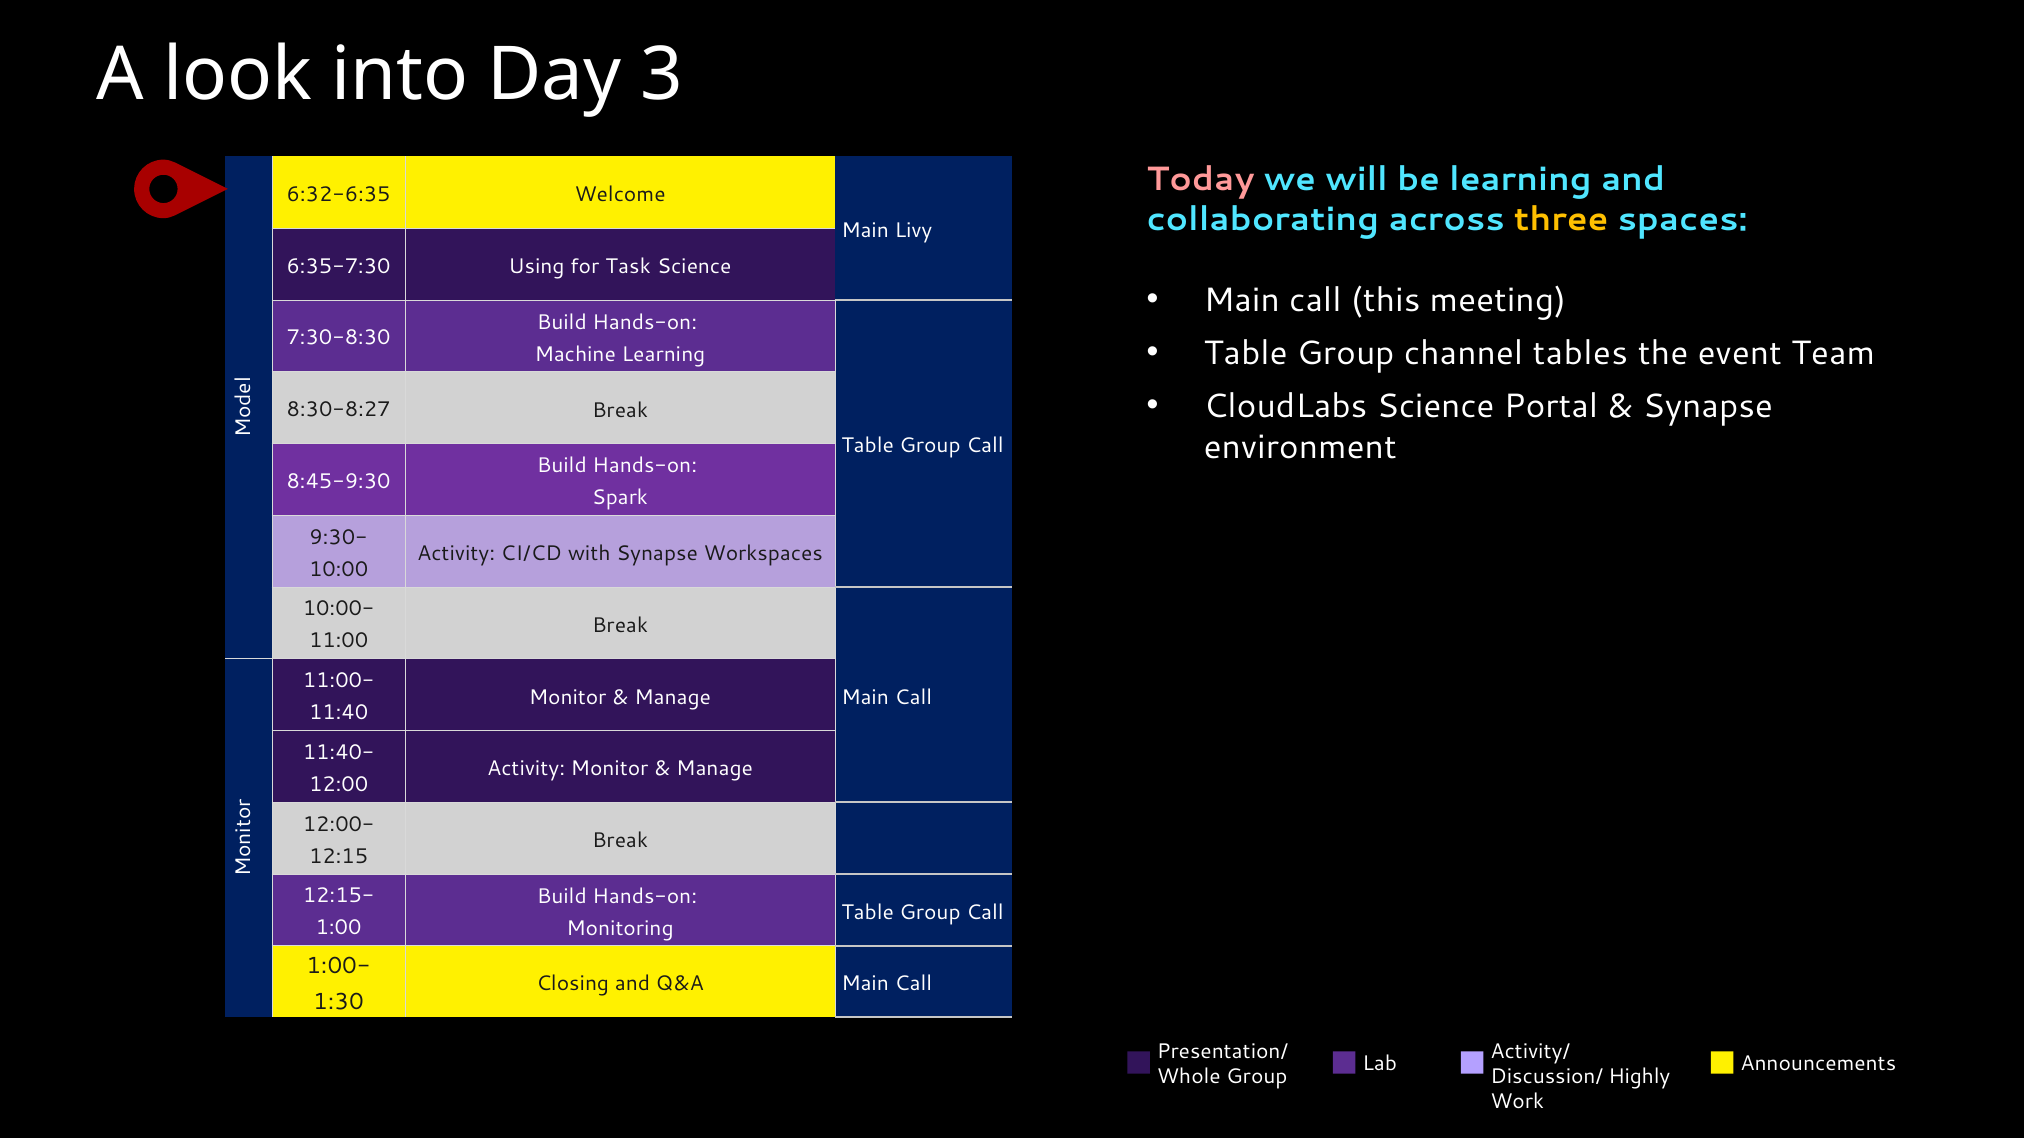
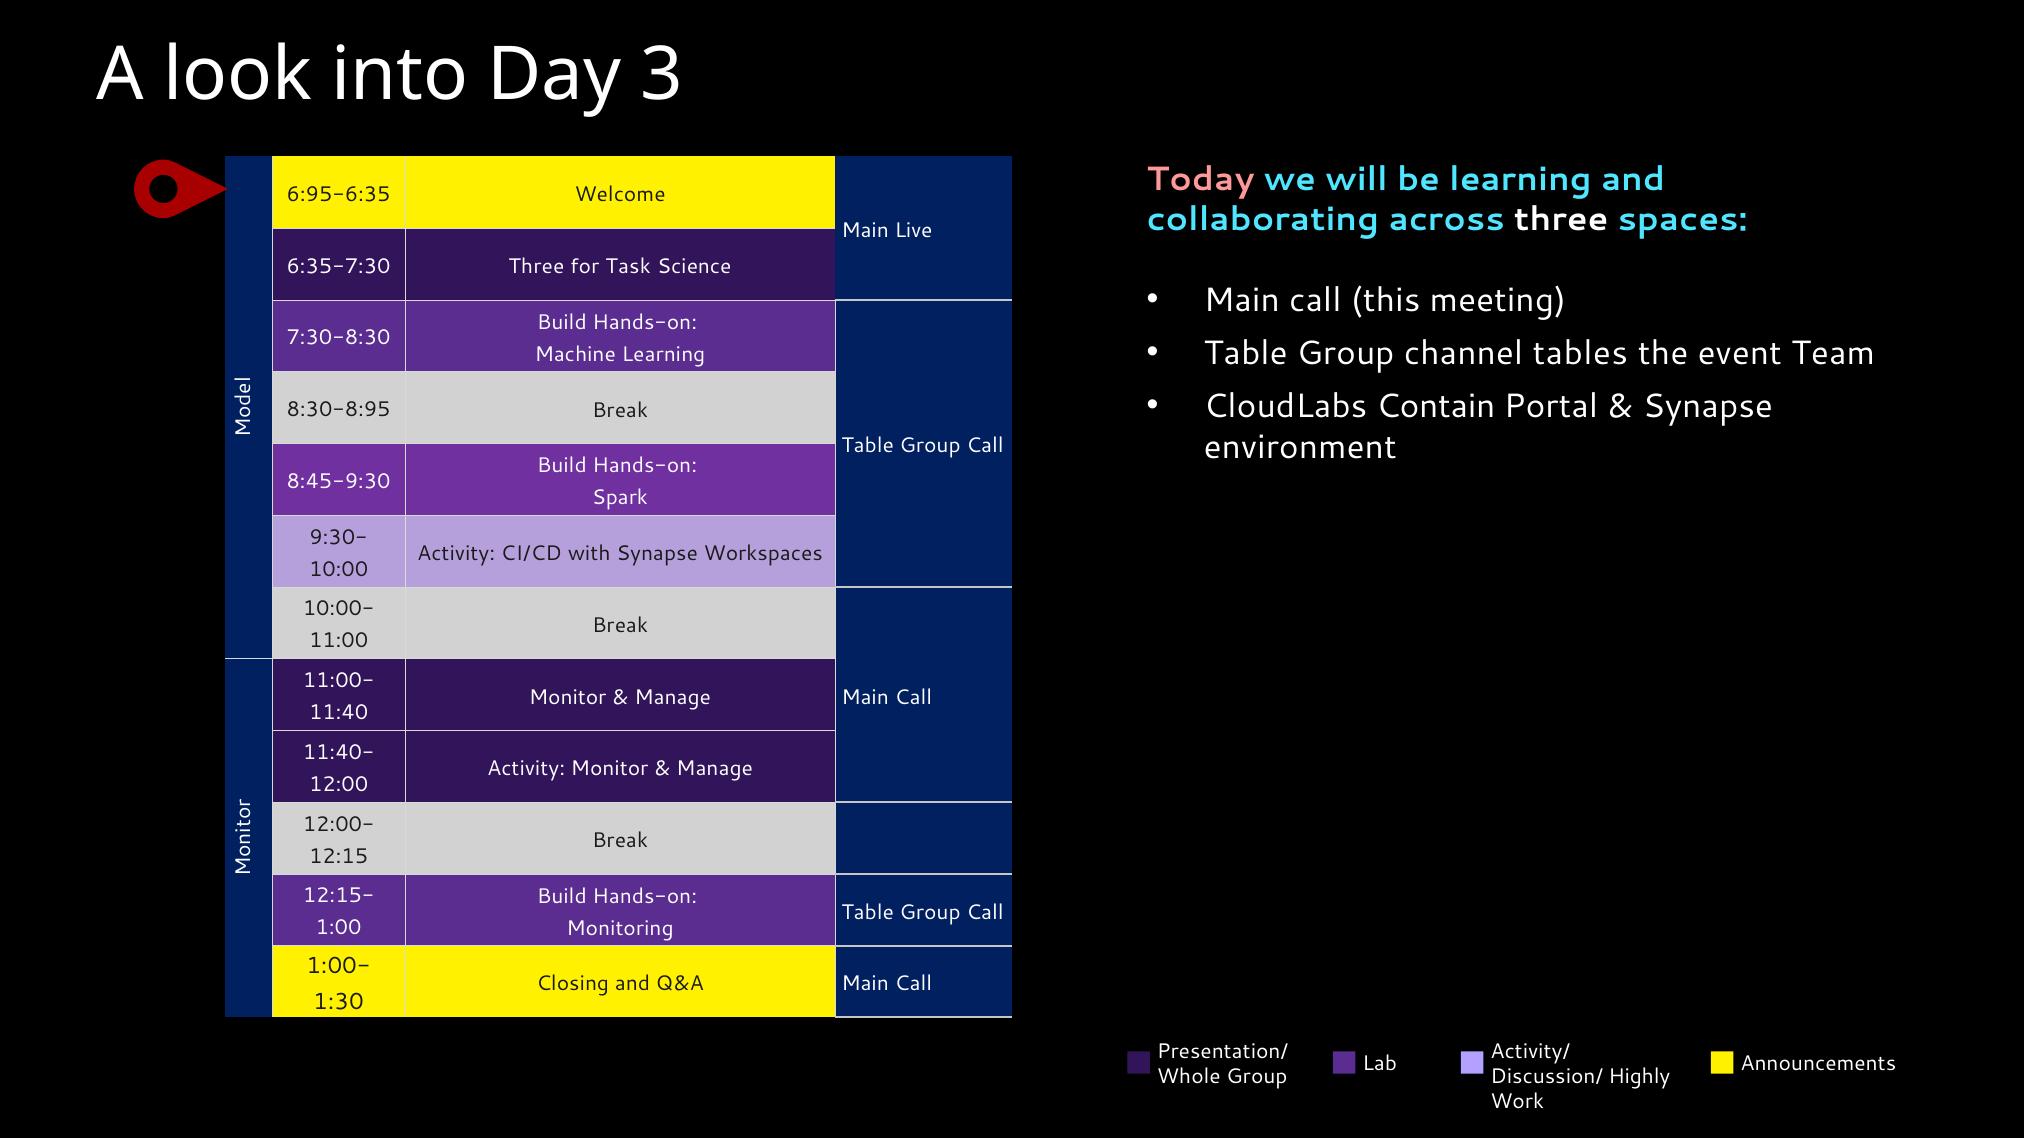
6:32-6:35: 6:32-6:35 -> 6:95-6:35
three at (1561, 220) colour: yellow -> white
Livy: Livy -> Live
6:35-7:30 Using: Using -> Three
CloudLabs Science: Science -> Contain
8:30-8:27: 8:30-8:27 -> 8:30-8:95
